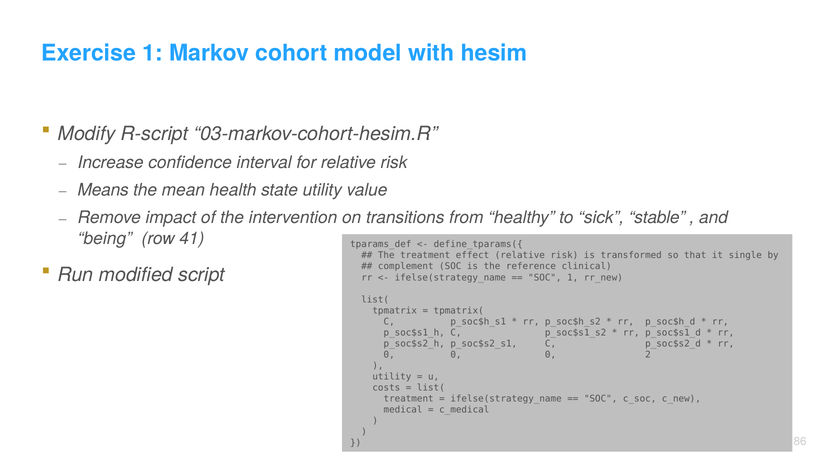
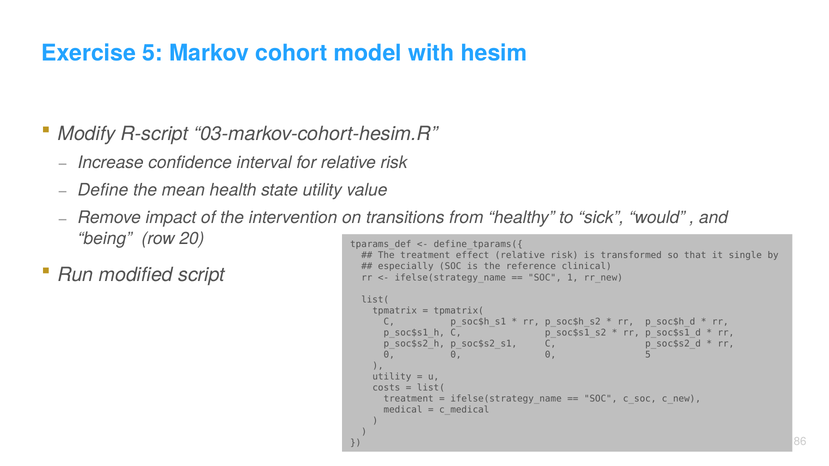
Exercise 1: 1 -> 5
Means: Means -> Define
stable: stable -> would
41: 41 -> 20
complement: complement -> especially
0 2: 2 -> 5
